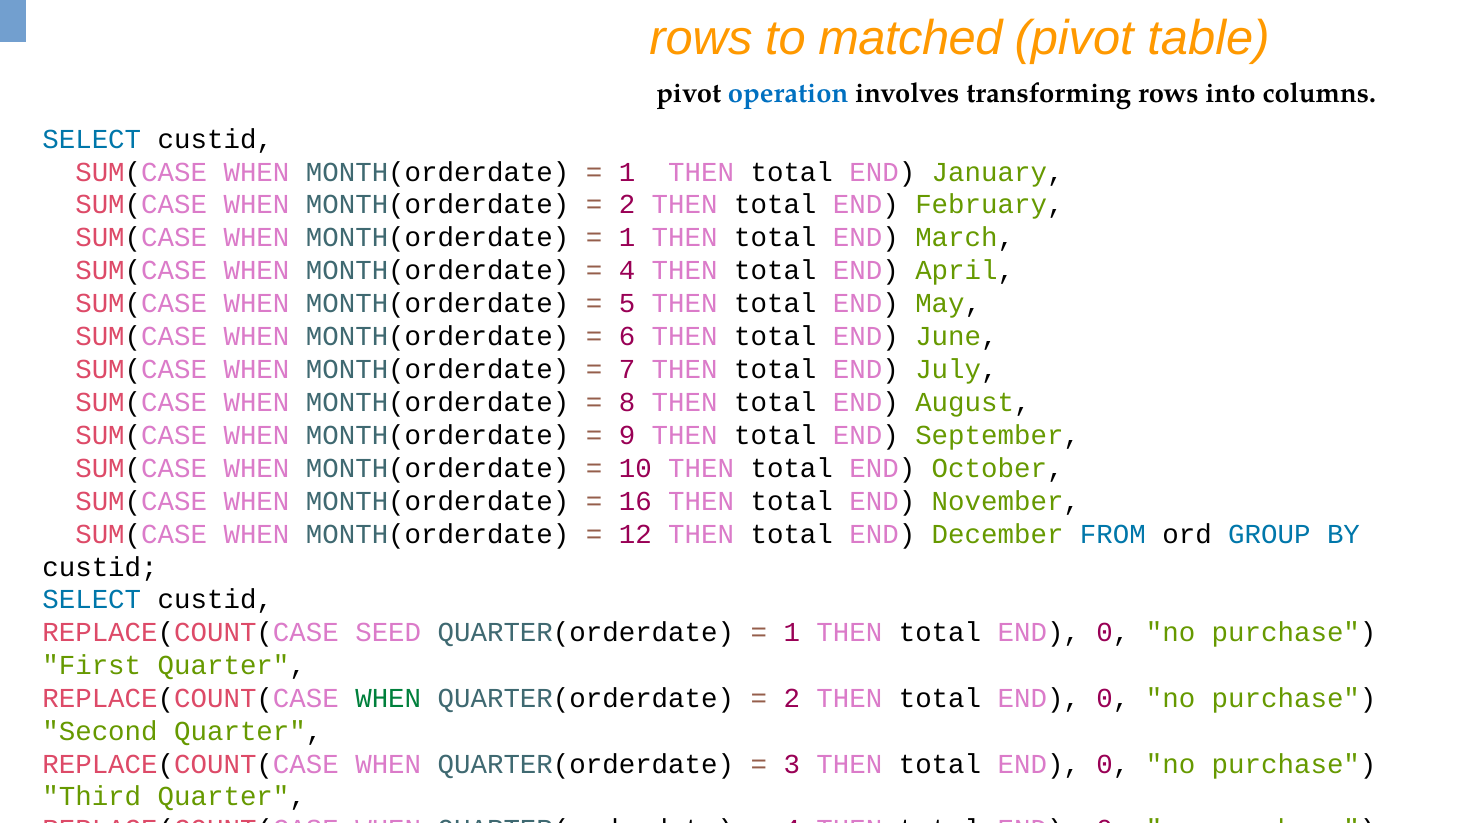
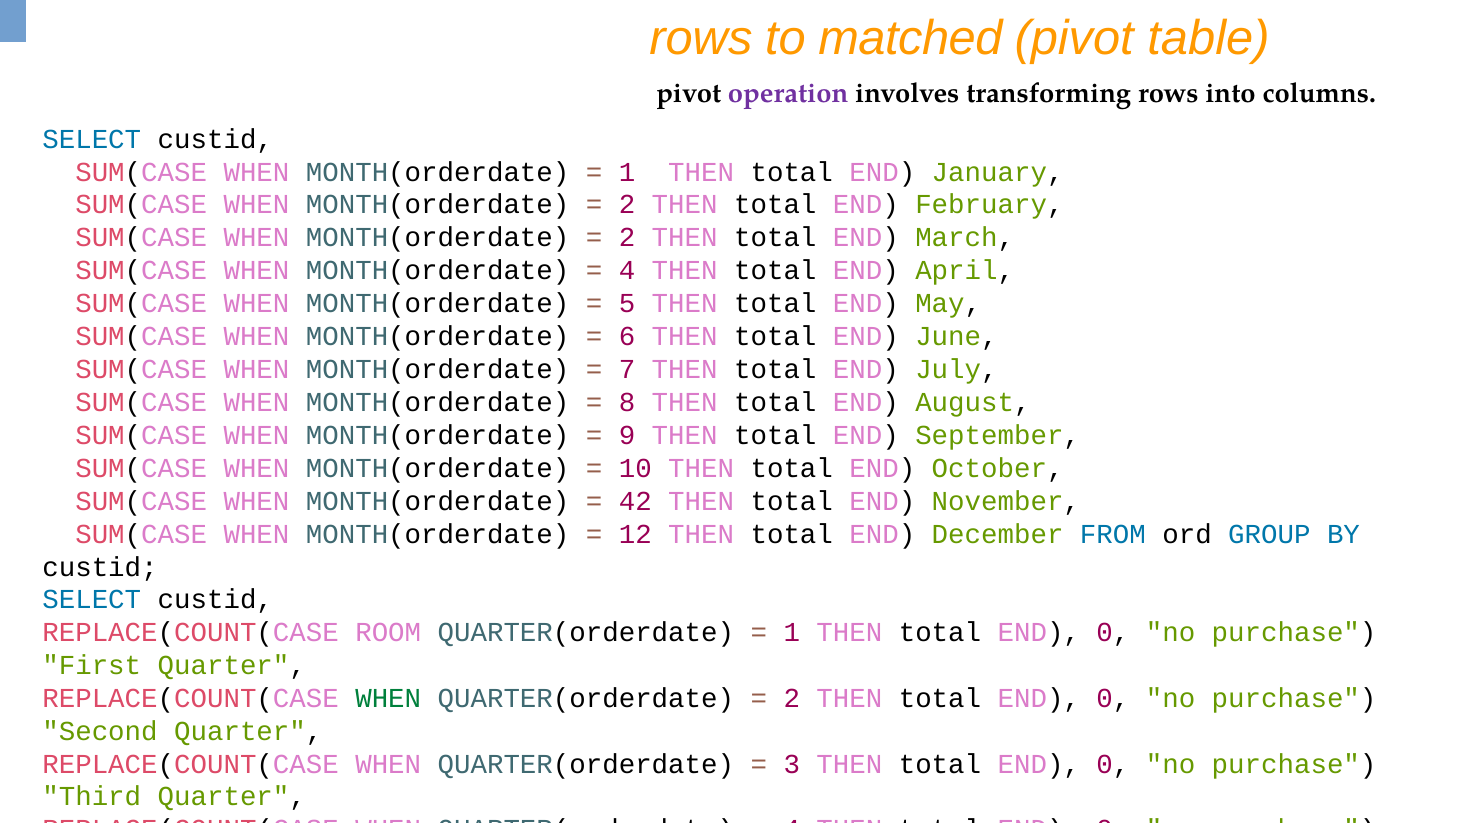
operation colour: blue -> purple
1 at (627, 238): 1 -> 2
16: 16 -> 42
SEED: SEED -> ROOM
